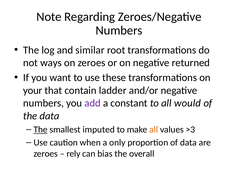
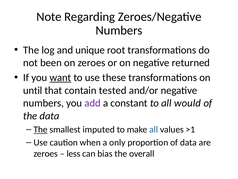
similar: similar -> unique
ways: ways -> been
want underline: none -> present
your: your -> until
ladder: ladder -> tested
all at (154, 129) colour: orange -> blue
>3: >3 -> >1
rely: rely -> less
